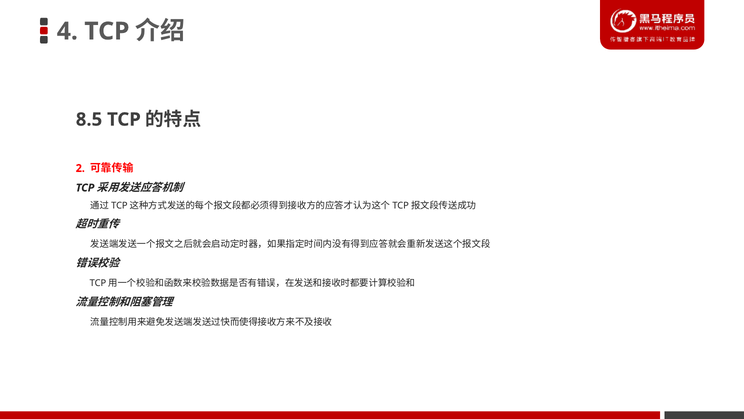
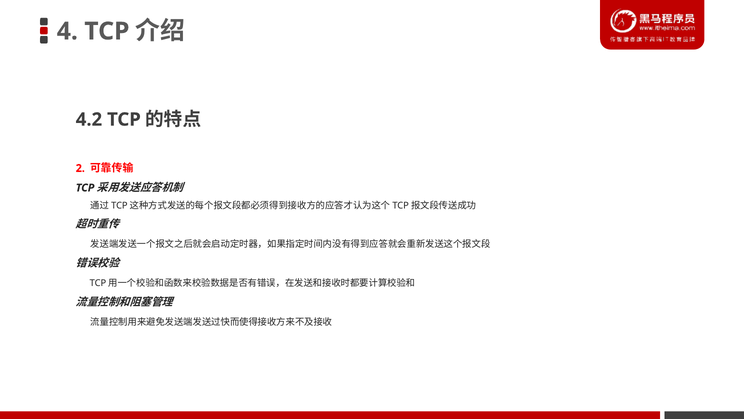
8.5: 8.5 -> 4.2
